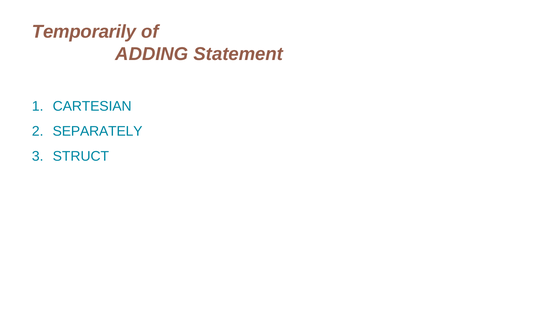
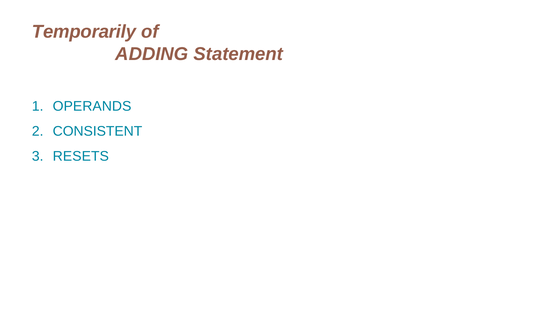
CARTESIAN: CARTESIAN -> OPERANDS
SEPARATELY: SEPARATELY -> CONSISTENT
STRUCT: STRUCT -> RESETS
